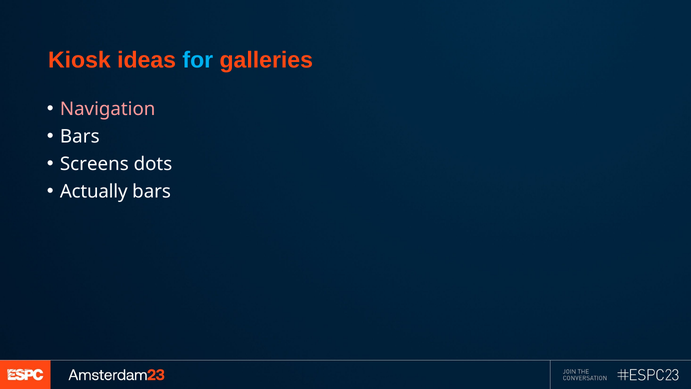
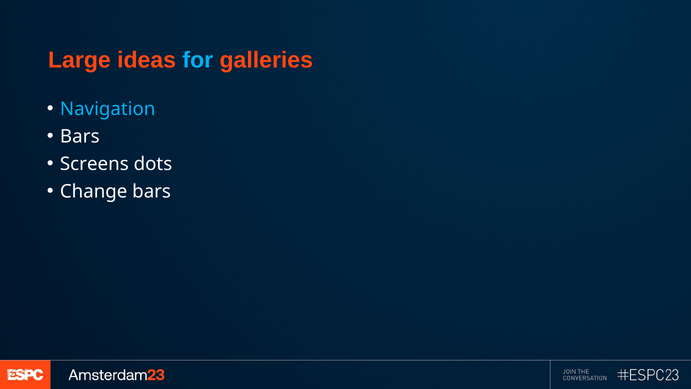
Kiosk: Kiosk -> Large
Navigation colour: pink -> light blue
Actually: Actually -> Change
